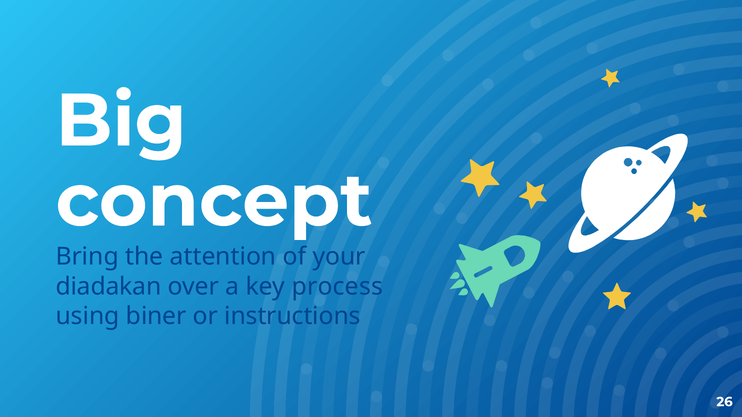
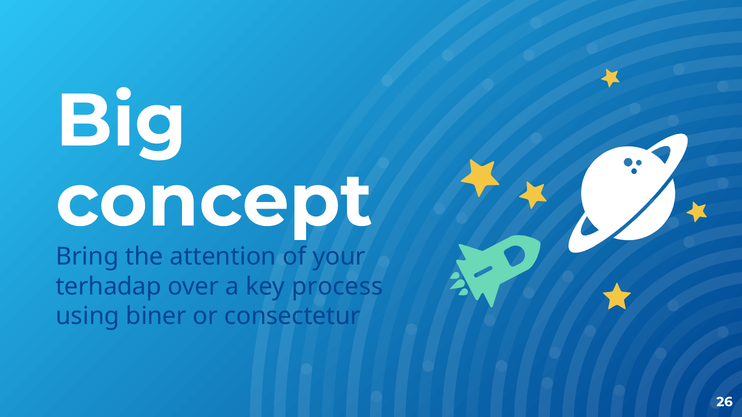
diadakan: diadakan -> terhadap
instructions: instructions -> consectetur
